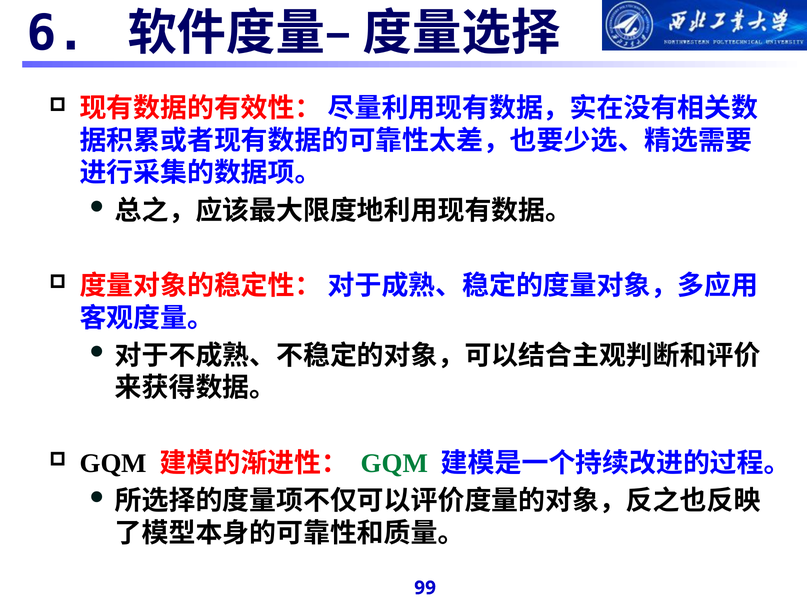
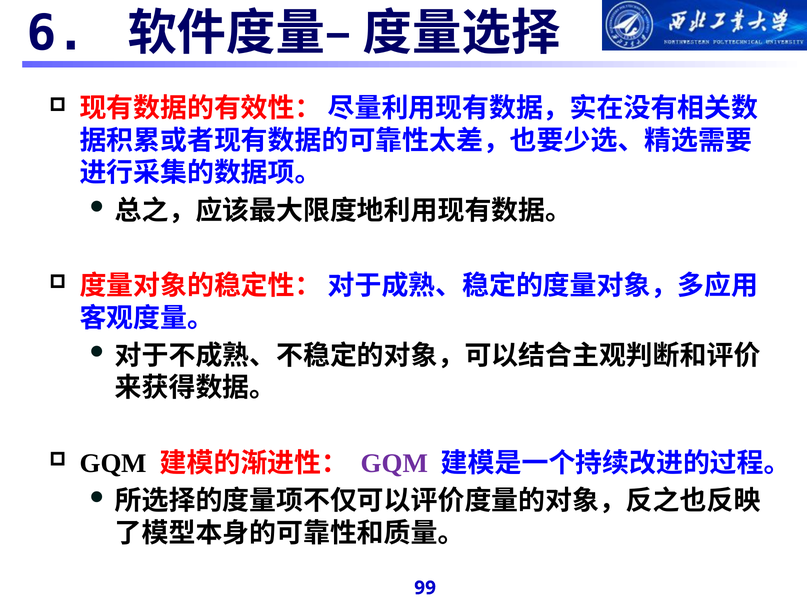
GQM at (394, 464) colour: green -> purple
